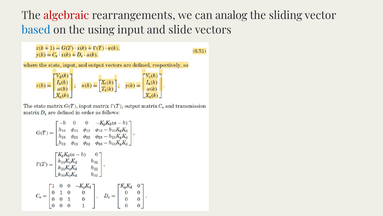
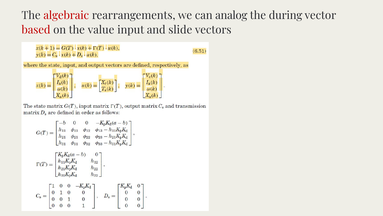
sliding: sliding -> during
based colour: blue -> red
using: using -> value
